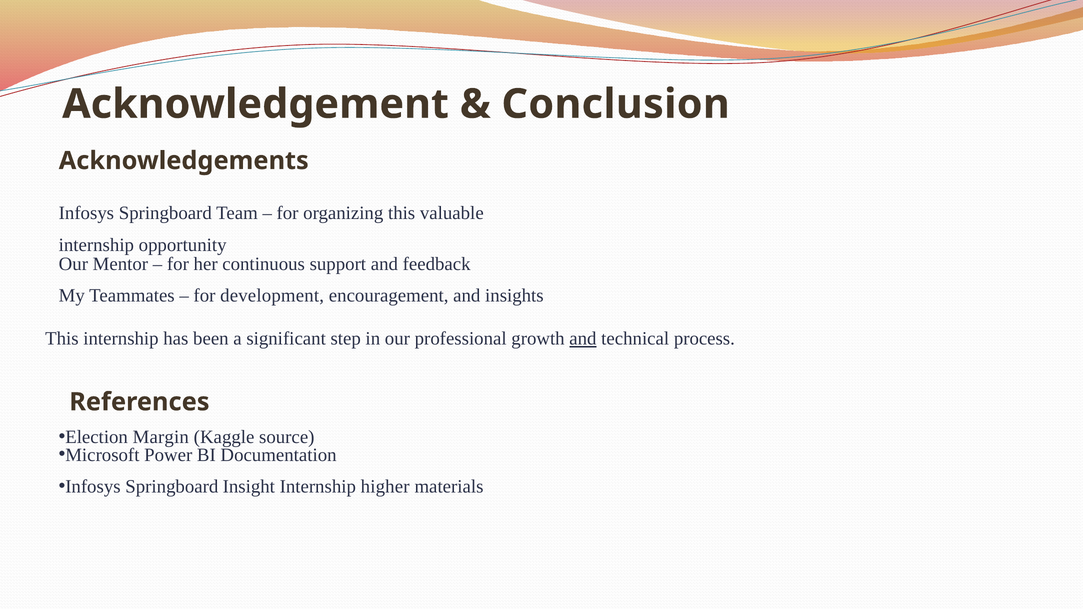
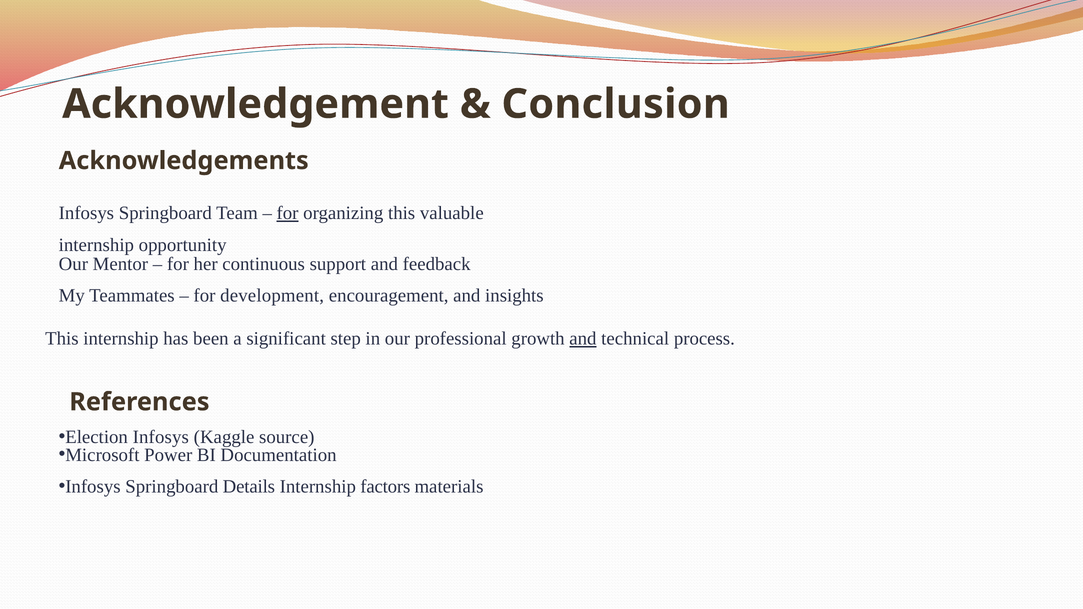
for at (288, 213) underline: none -> present
Election Margin: Margin -> Infosys
Insight: Insight -> Details
higher: higher -> factors
